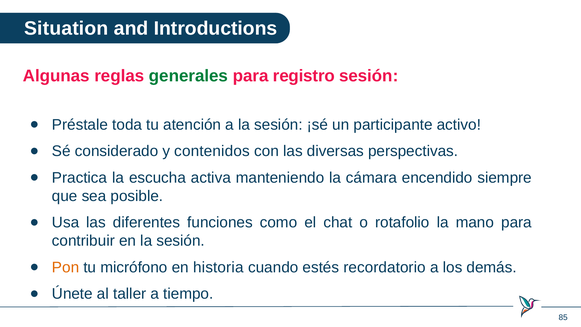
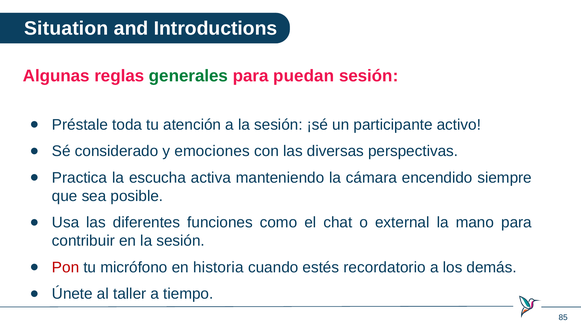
registro: registro -> puedan
contenidos: contenidos -> emociones
rotafolio: rotafolio -> external
Pon colour: orange -> red
